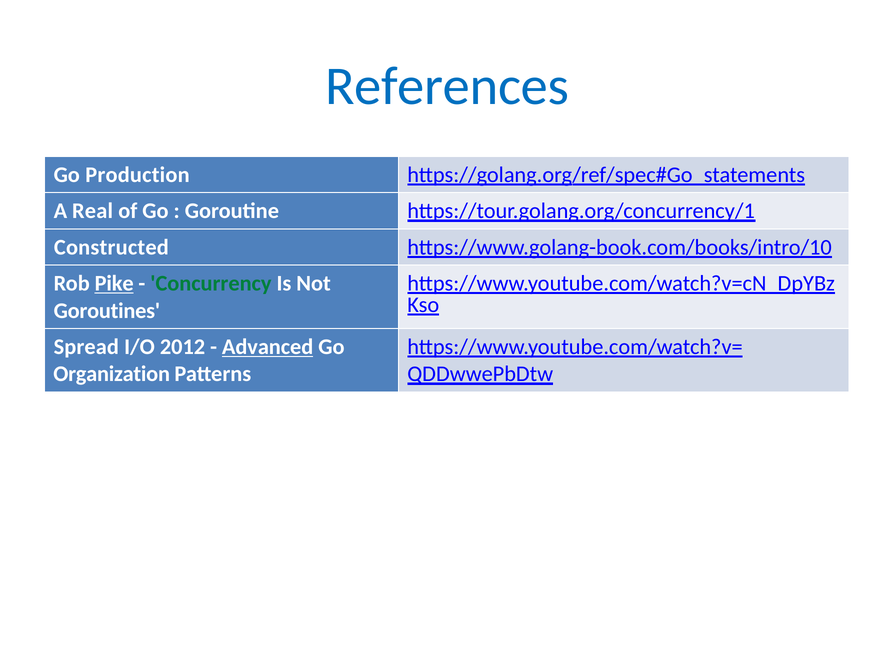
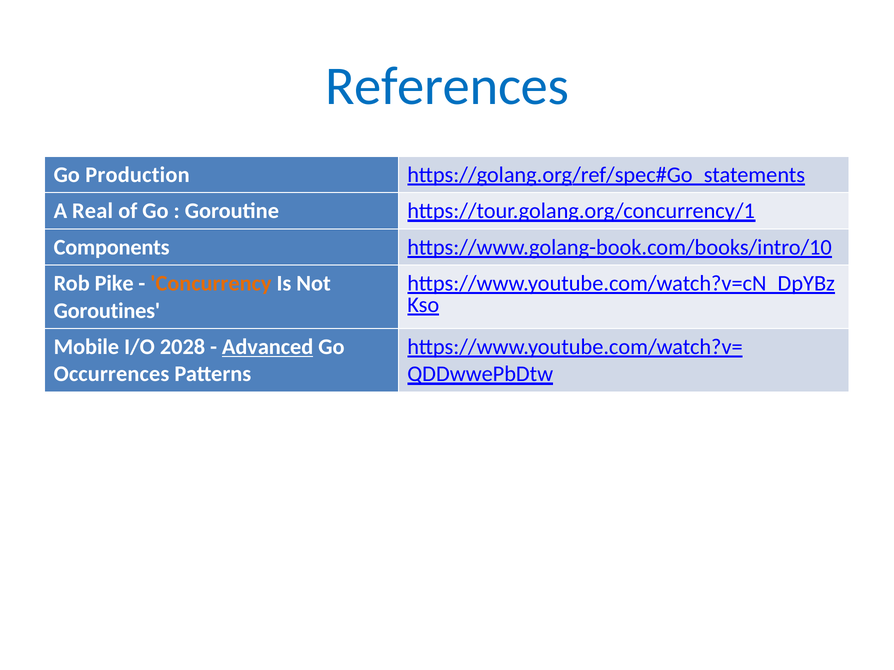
Constructed: Constructed -> Components
Pike underline: present -> none
Concurrency colour: green -> orange
Spread: Spread -> Mobile
2012: 2012 -> 2028
Organization: Organization -> Occurrences
